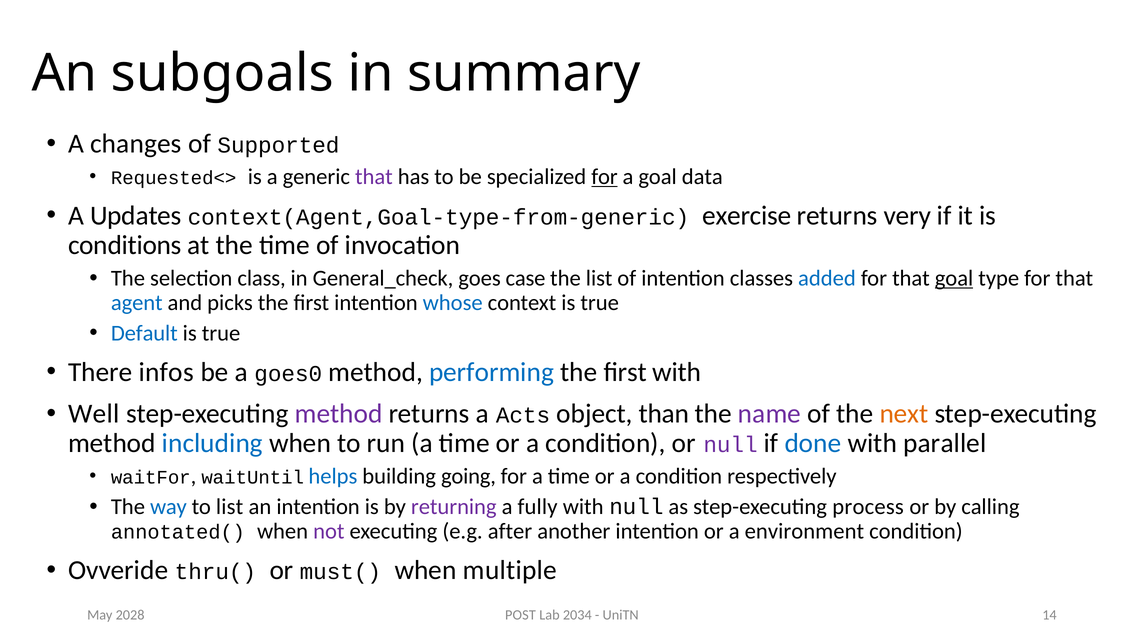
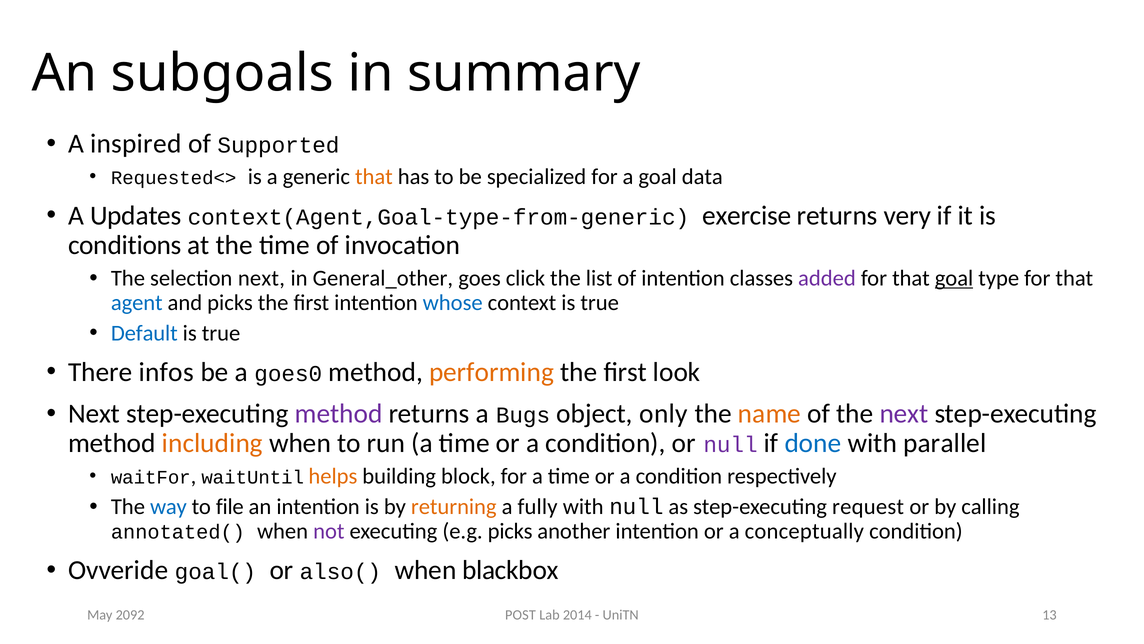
changes: changes -> inspired
that at (374, 177) colour: purple -> orange
for at (604, 177) underline: present -> none
selection class: class -> next
General_check: General_check -> General_other
case: case -> click
added colour: blue -> purple
performing colour: blue -> orange
first with: with -> look
Well at (94, 413): Well -> Next
Acts: Acts -> Bugs
than: than -> only
name colour: purple -> orange
next at (904, 413) colour: orange -> purple
including colour: blue -> orange
helps colour: blue -> orange
going: going -> block
to list: list -> file
returning colour: purple -> orange
process: process -> request
e.g after: after -> picks
environment: environment -> conceptually
thru(: thru( -> goal(
must(: must( -> also(
multiple: multiple -> blackbox
2034: 2034 -> 2014
14: 14 -> 13
2028: 2028 -> 2092
